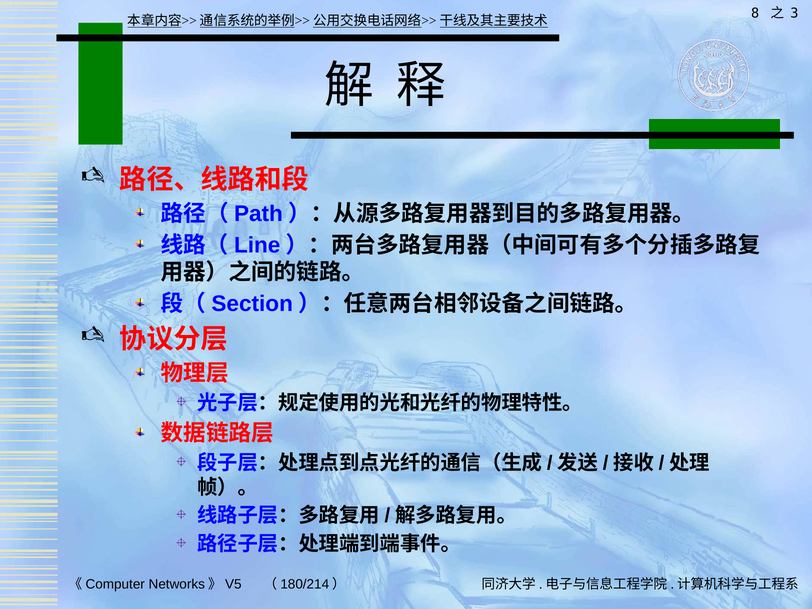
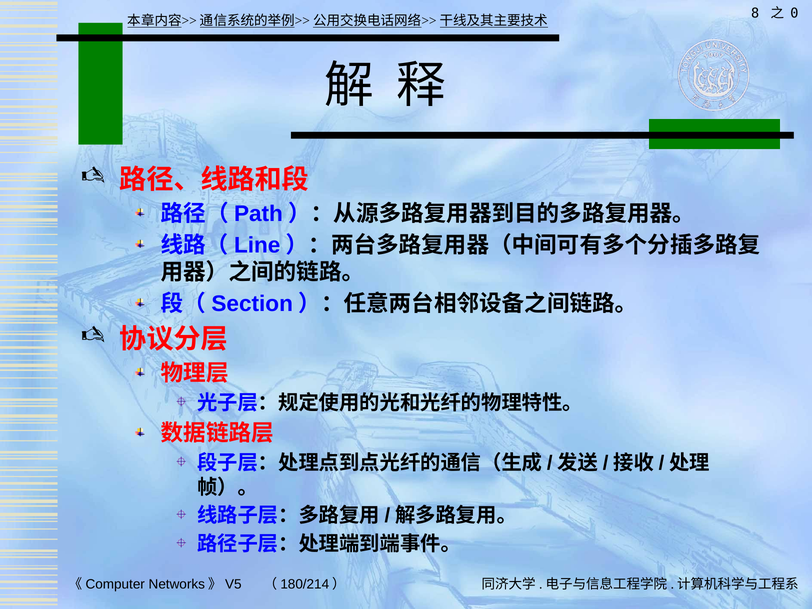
3: 3 -> 0
